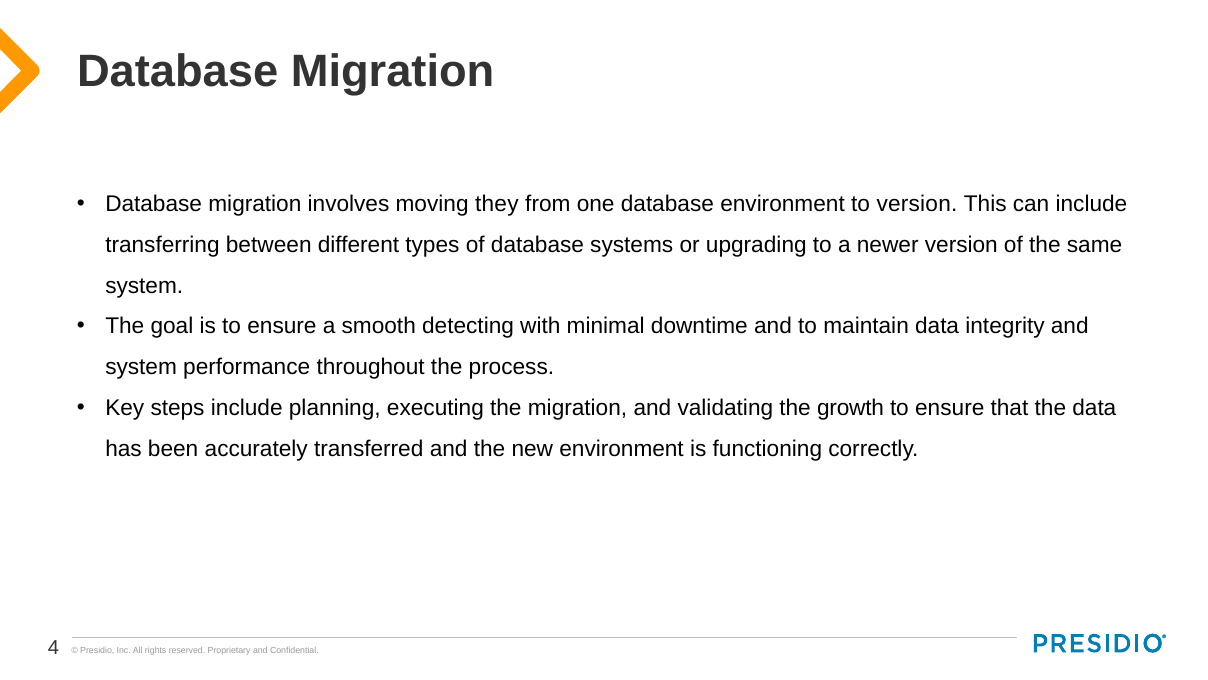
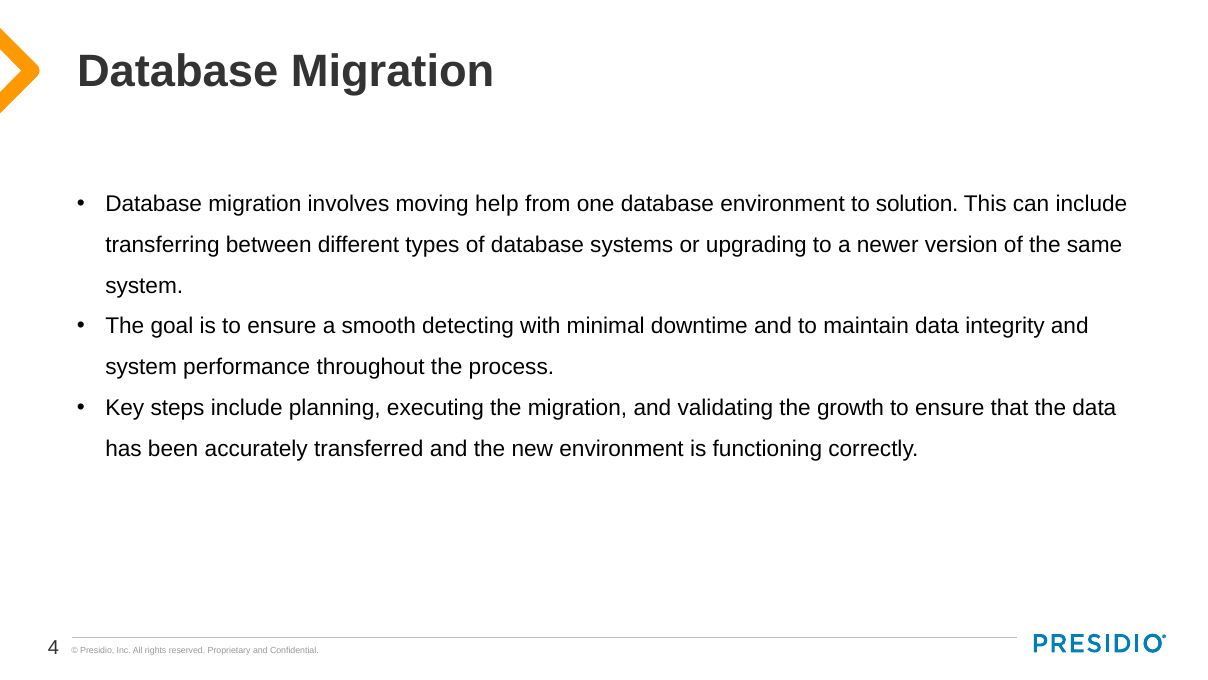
they: they -> help
to version: version -> solution
